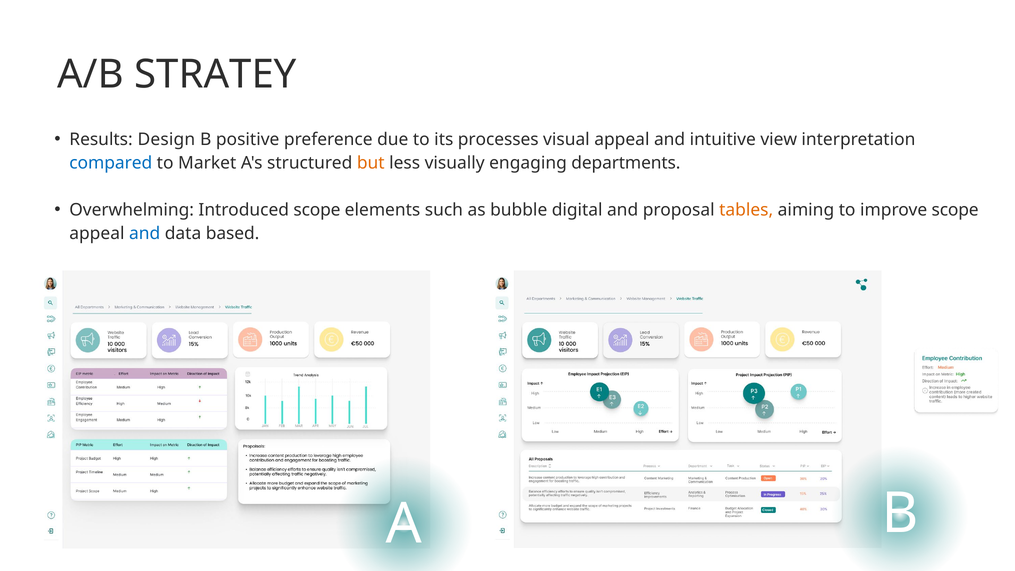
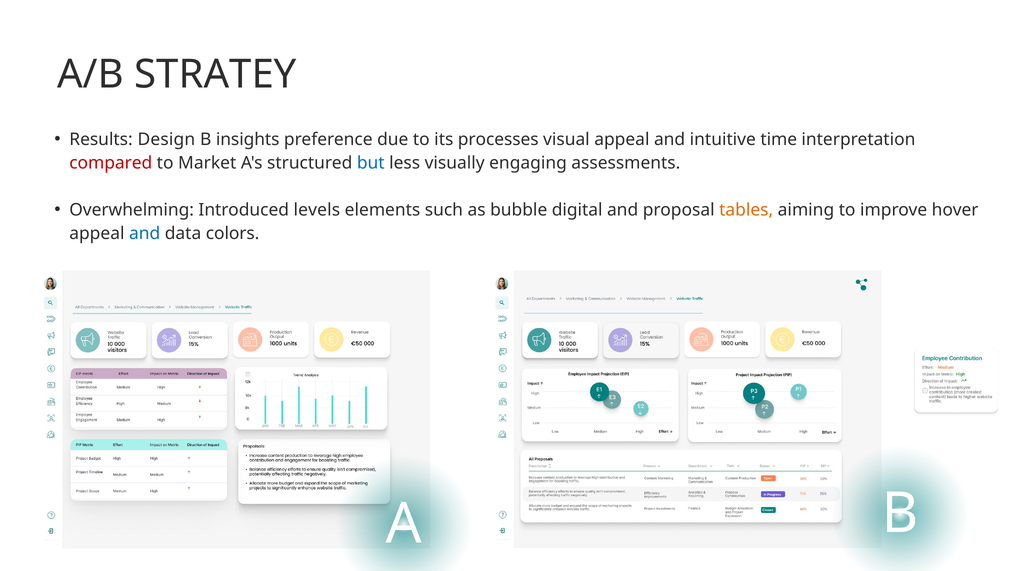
positive: positive -> insights
view: view -> time
compared colour: blue -> red
but colour: orange -> blue
departments: departments -> assessments
Introduced scope: scope -> levels
improve scope: scope -> hover
based: based -> colors
